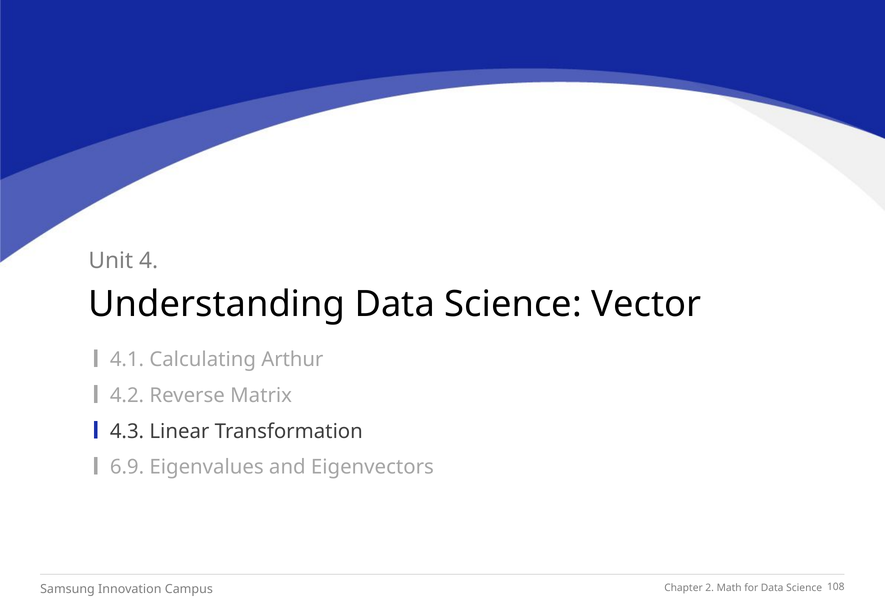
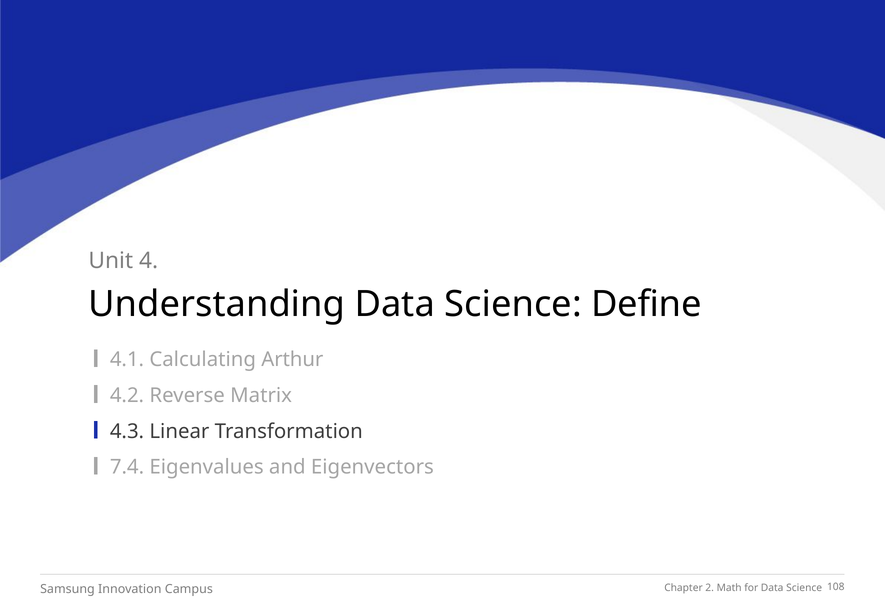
Vector: Vector -> Define
6.9: 6.9 -> 7.4
